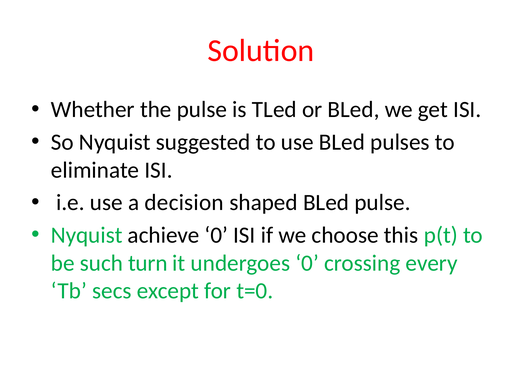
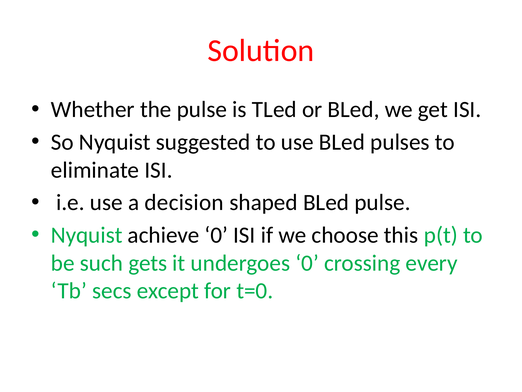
turn: turn -> gets
